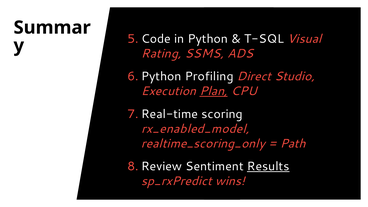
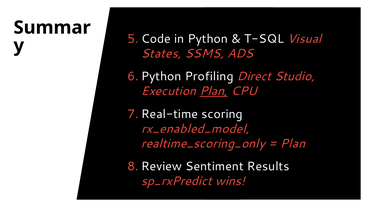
Rating: Rating -> States
Path at (293, 143): Path -> Plan
Results underline: present -> none
